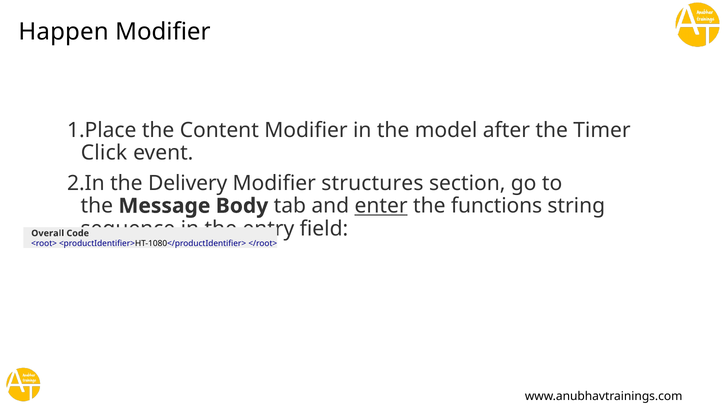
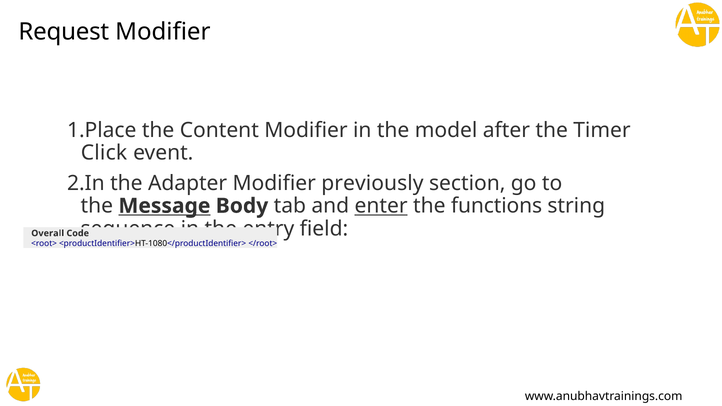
Happen: Happen -> Request
Delivery: Delivery -> Adapter
structures: structures -> previously
Message underline: none -> present
